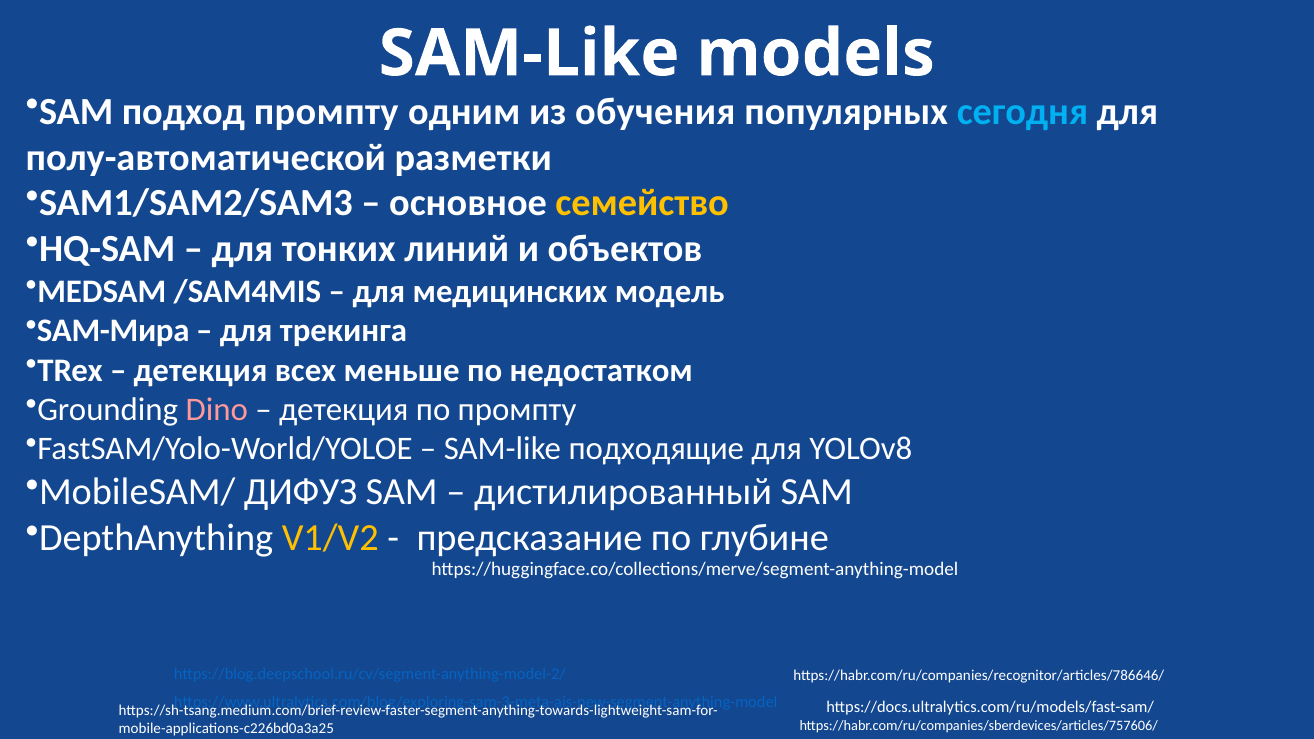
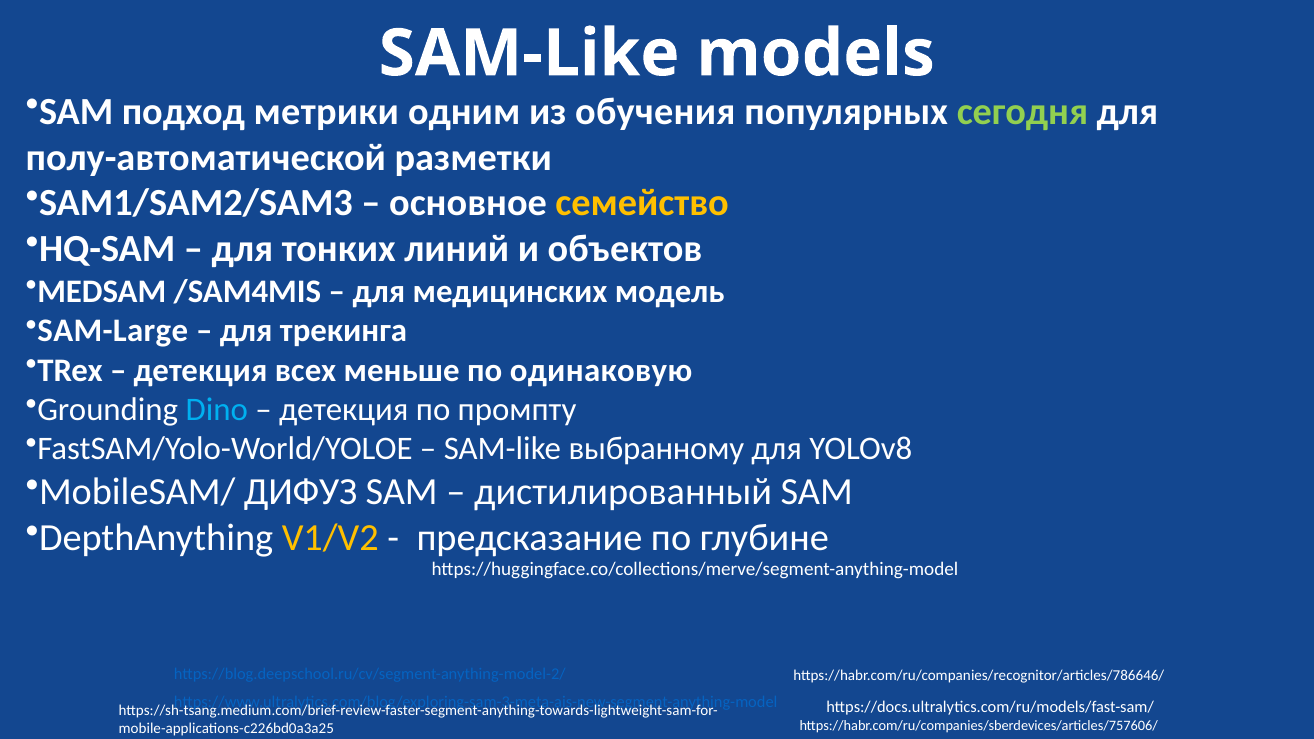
подход промпту: промпту -> метрики
сегодня colour: light blue -> light green
SAM-Мира: SAM-Мира -> SAM-Large
недостатком: недостатком -> одинаковую
Dino colour: pink -> light blue
подходящие: подходящие -> выбранному
